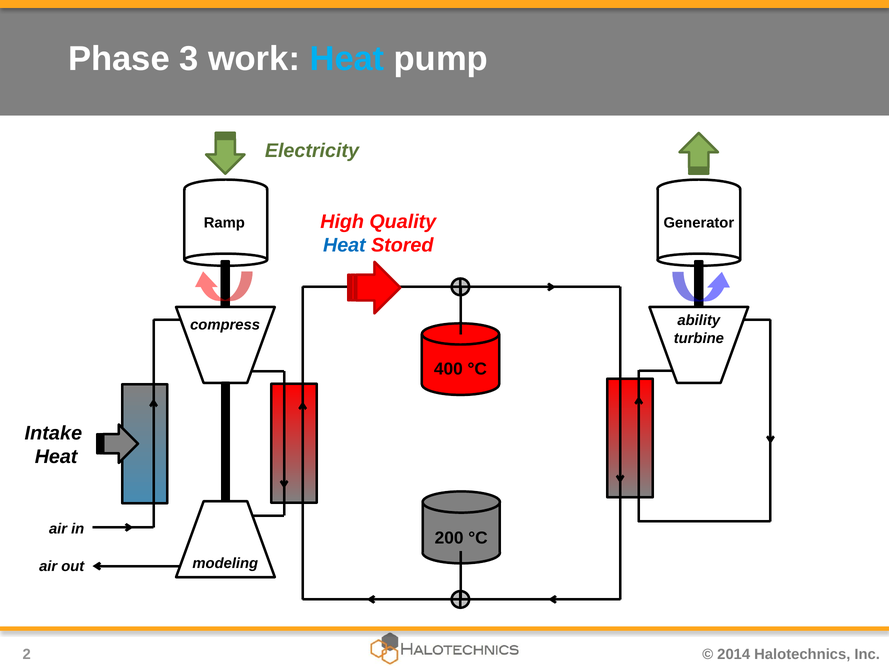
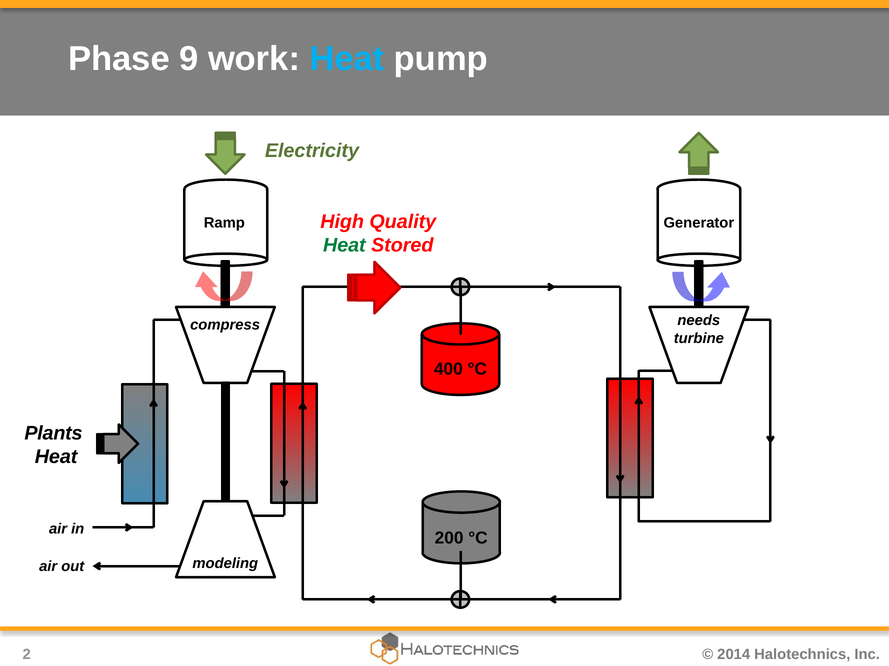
3: 3 -> 9
Heat at (344, 246) colour: blue -> green
ability: ability -> needs
Intake: Intake -> Plants
